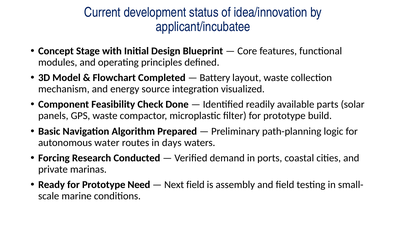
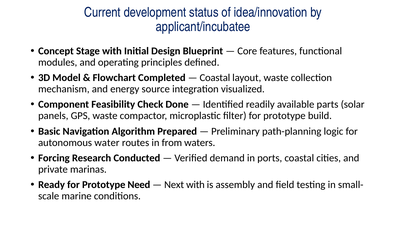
Battery at (215, 78): Battery -> Coastal
days: days -> from
Next field: field -> with
